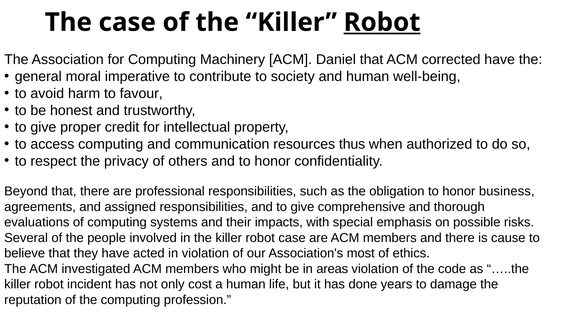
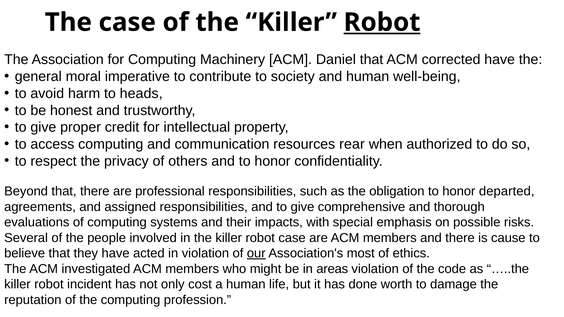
favour: favour -> heads
thus: thus -> rear
business: business -> departed
our underline: none -> present
years: years -> worth
